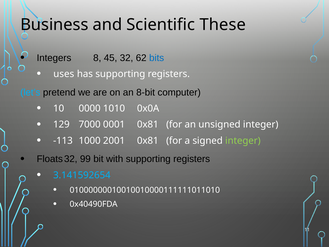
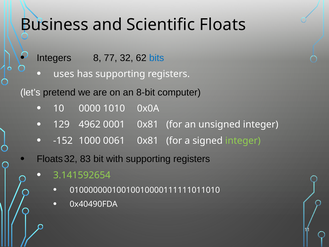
These: These -> Floats
45: 45 -> 77
let’s colour: light blue -> white
7000: 7000 -> 4962
-113: -113 -> -152
2001: 2001 -> 0061
99: 99 -> 83
3.141592654 colour: light blue -> light green
